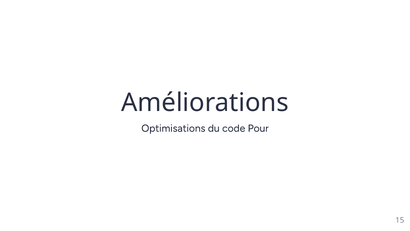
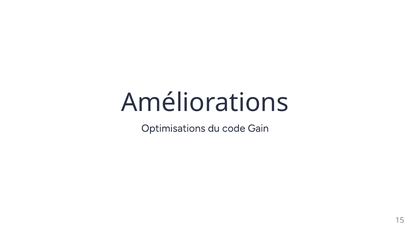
Pour: Pour -> Gain
